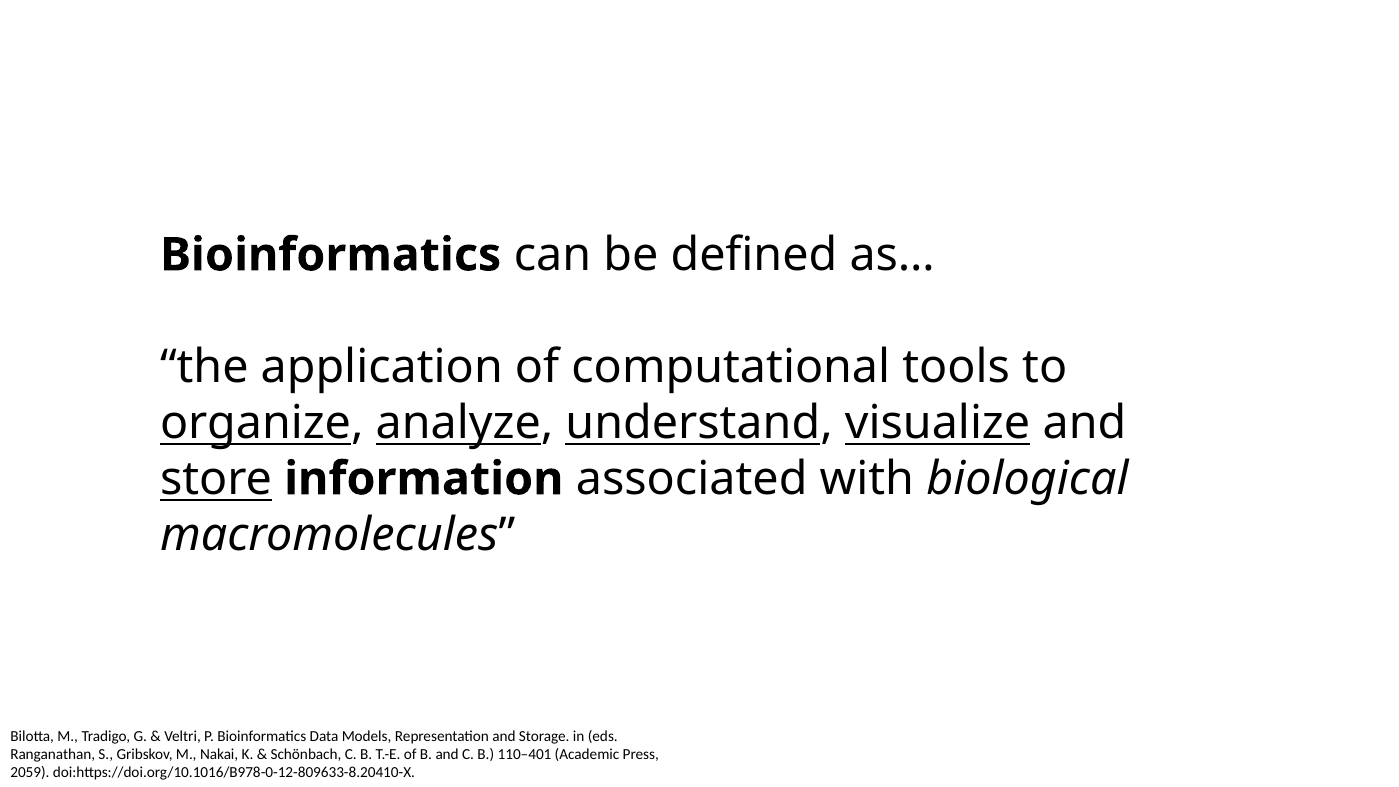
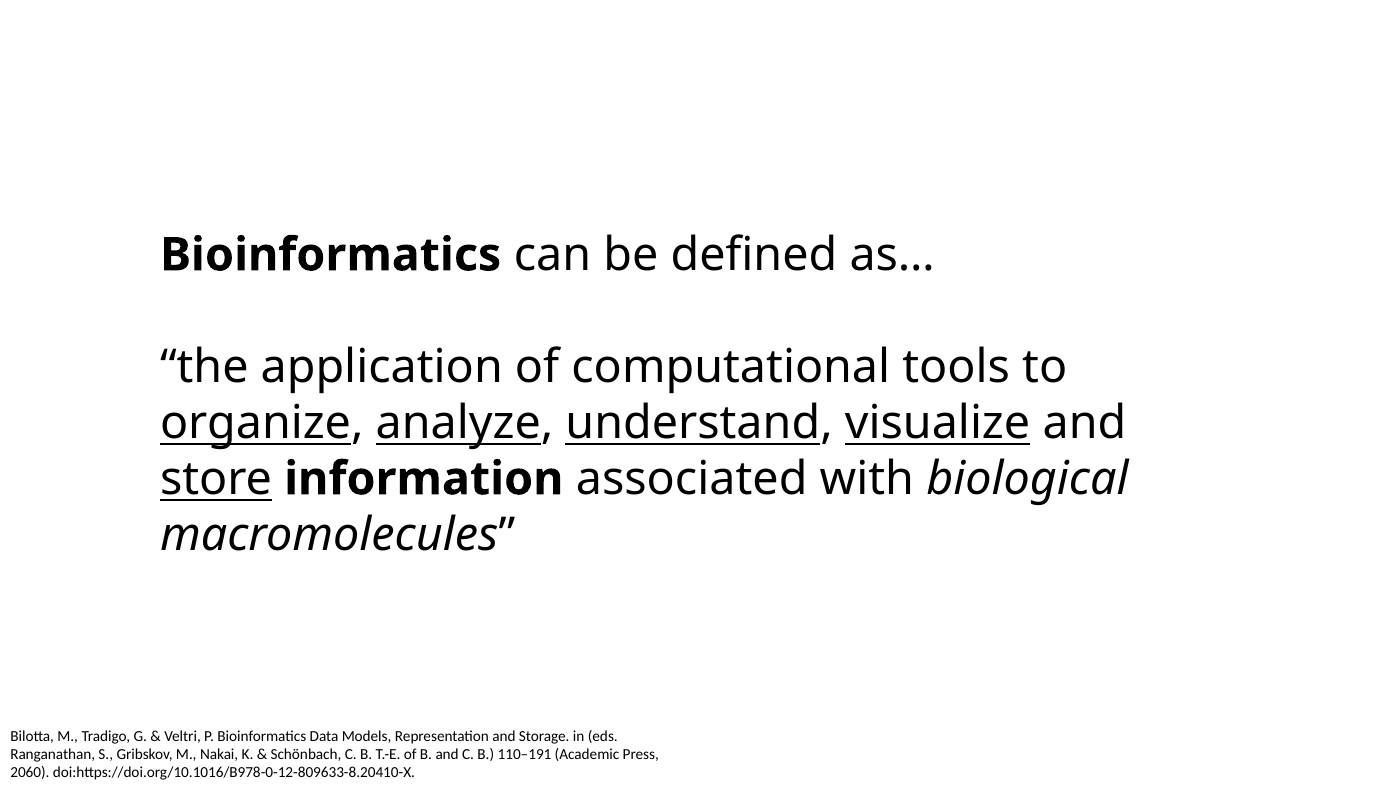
110–401: 110–401 -> 110–191
2059: 2059 -> 2060
